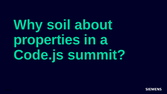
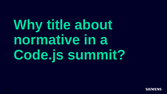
soil: soil -> title
properties: properties -> normative
